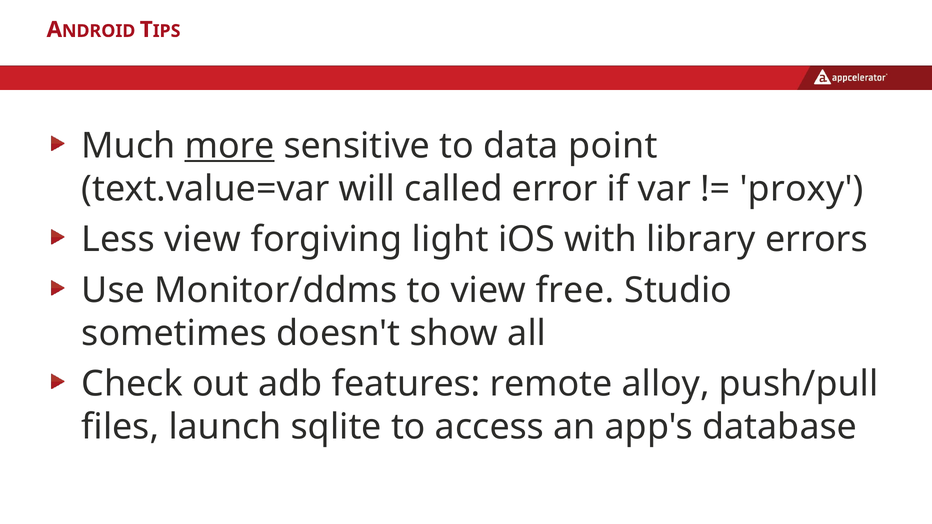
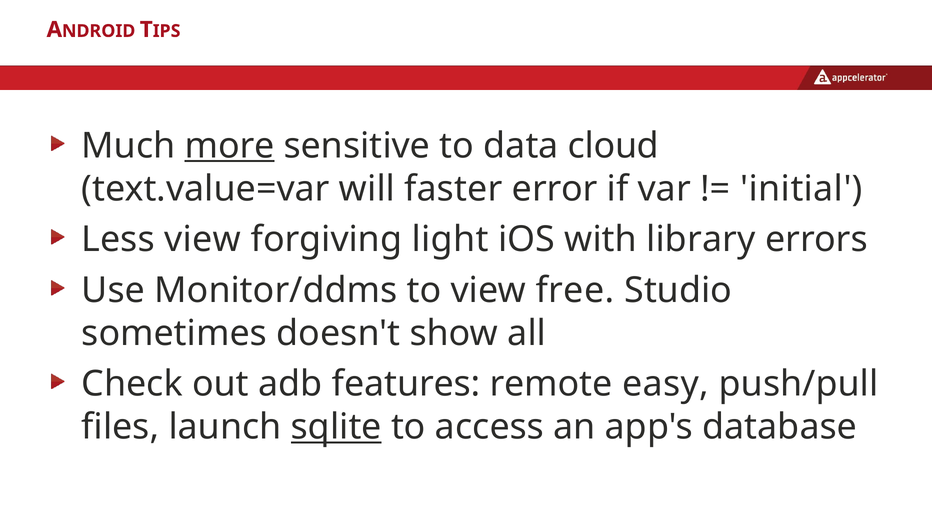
point: point -> cloud
called: called -> faster
proxy: proxy -> initial
alloy: alloy -> easy
sqlite underline: none -> present
